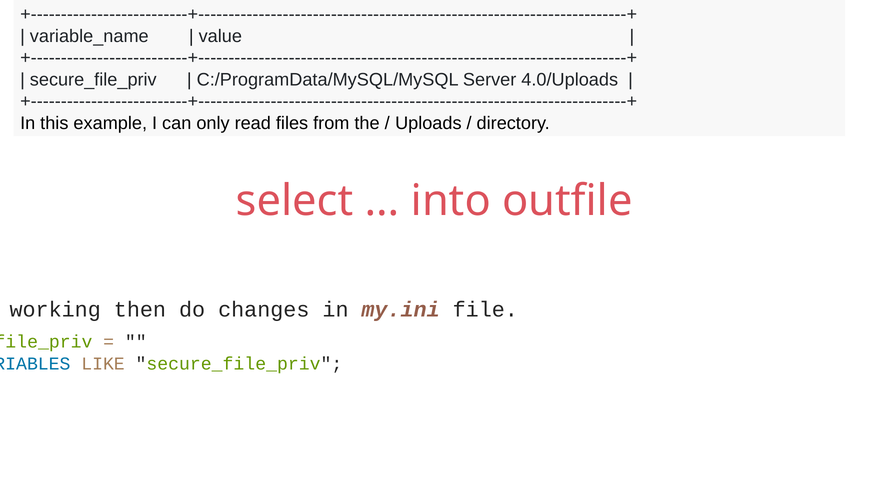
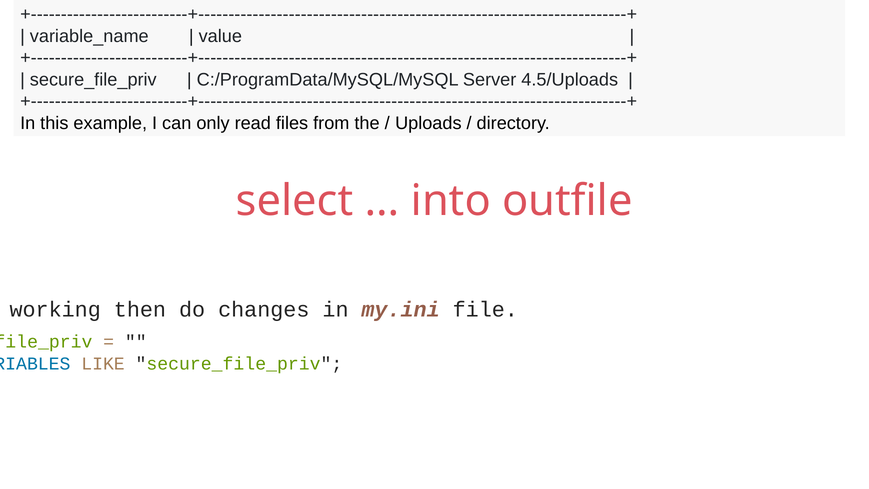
4.0/Uploads: 4.0/Uploads -> 4.5/Uploads
